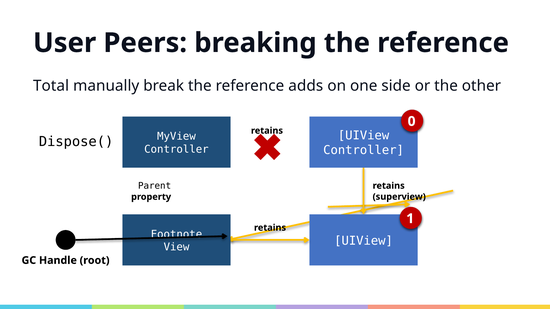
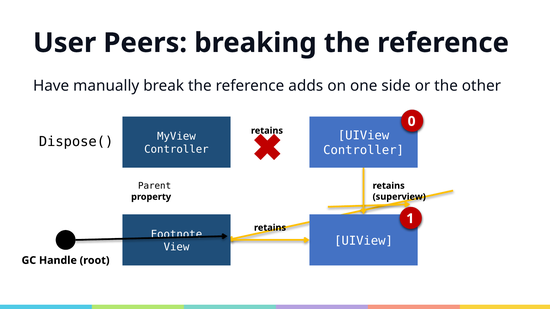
Total: Total -> Have
